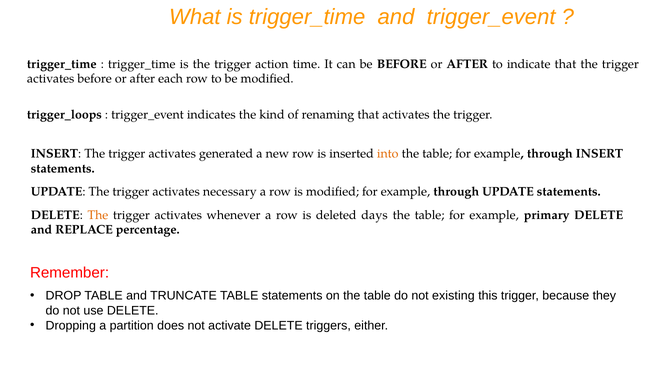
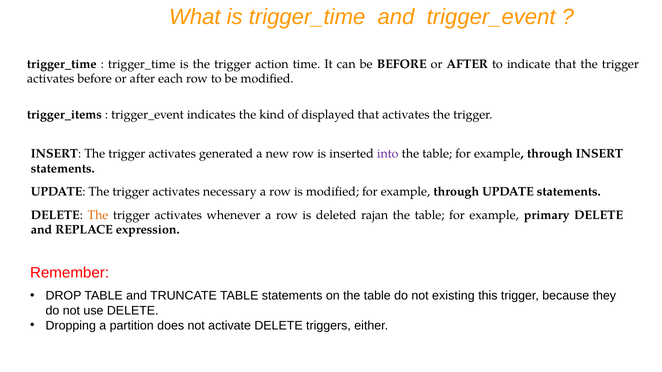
trigger_loops: trigger_loops -> trigger_items
renaming: renaming -> displayed
into colour: orange -> purple
days: days -> rajan
percentage: percentage -> expression
